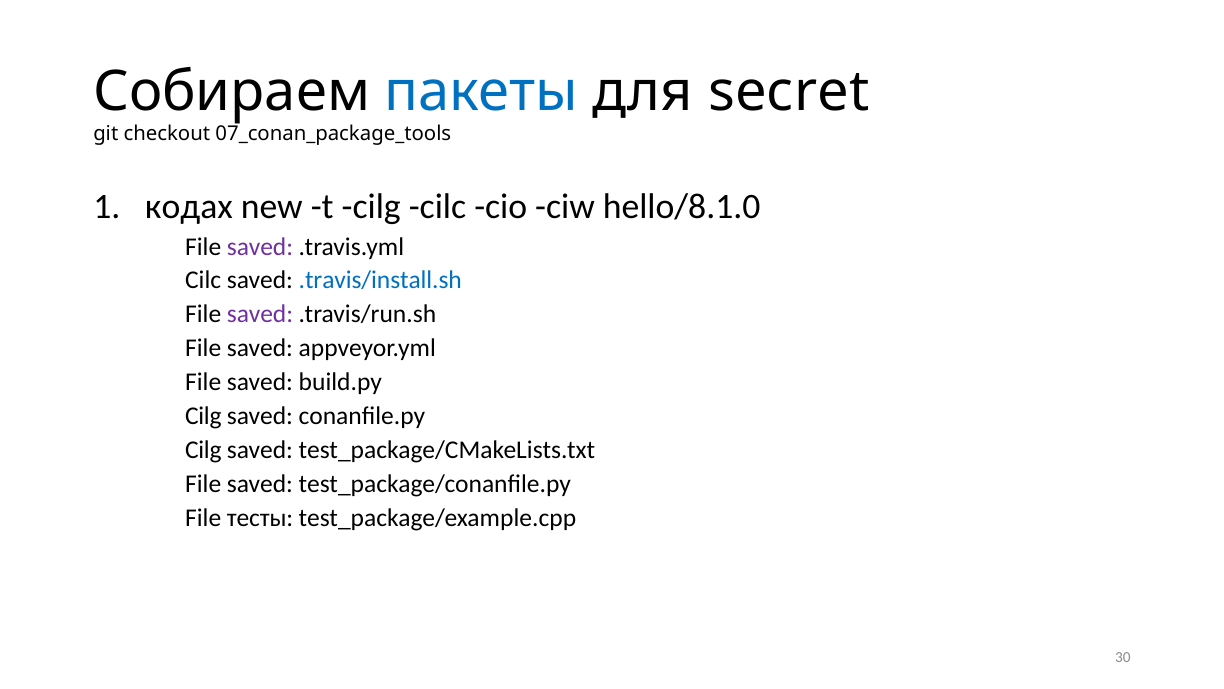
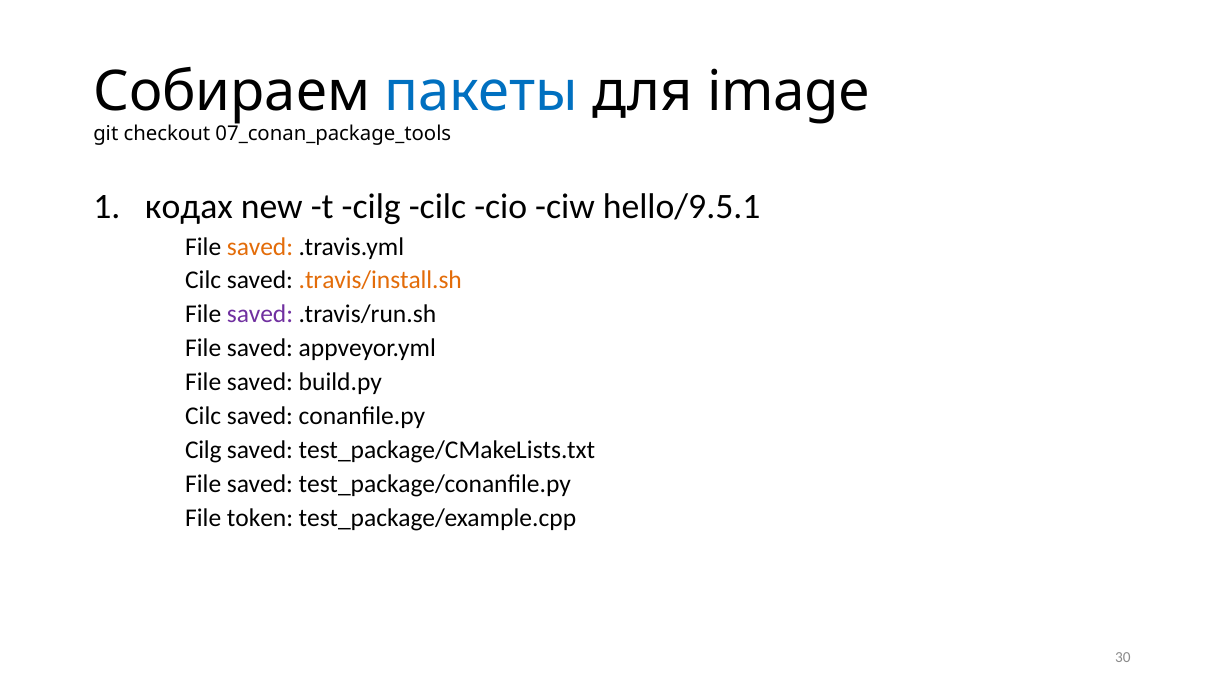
secret: secret -> image
hello/8.1.0: hello/8.1.0 -> hello/9.5.1
saved at (260, 246) colour: purple -> orange
.travis/install.sh colour: blue -> orange
Cilg at (203, 416): Cilg -> Cilc
тесты: тесты -> token
